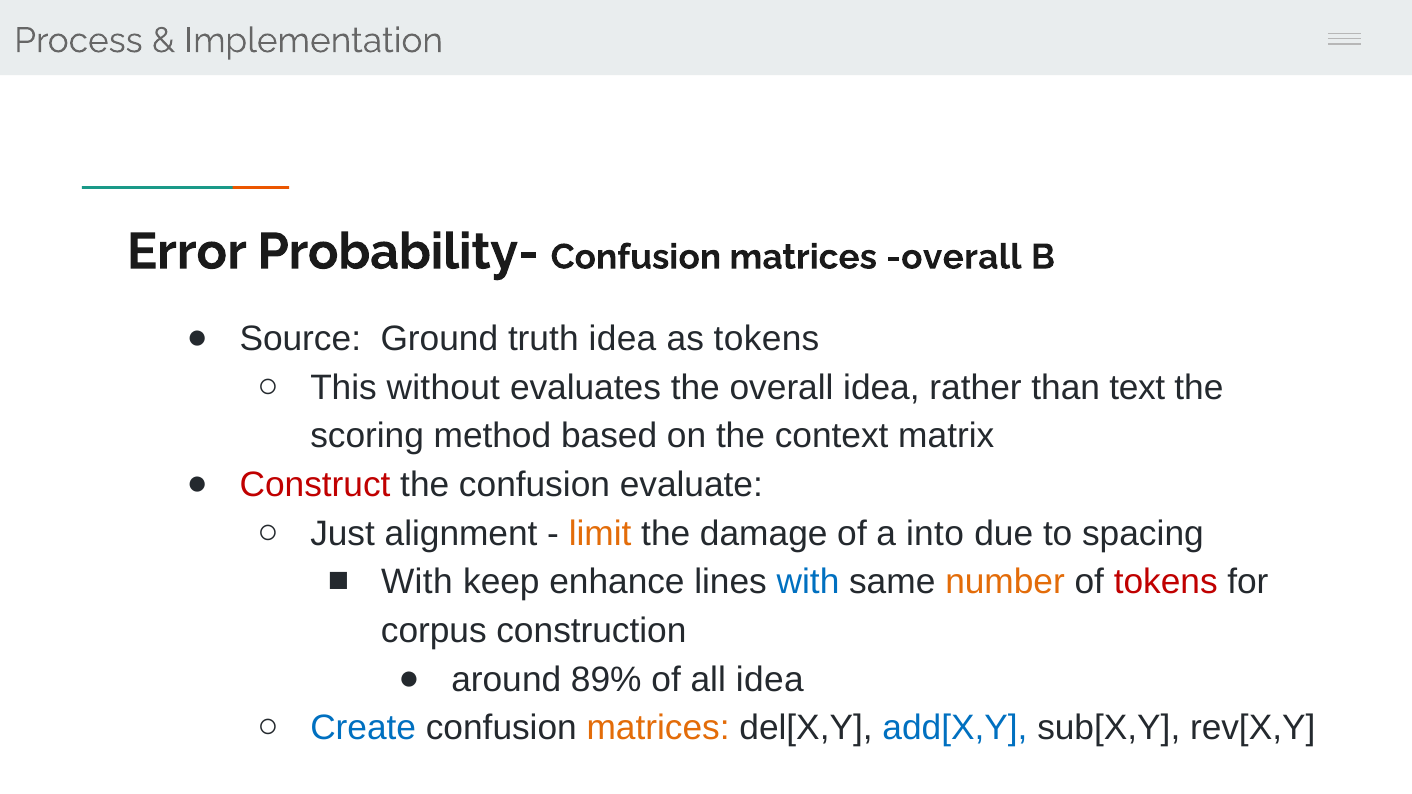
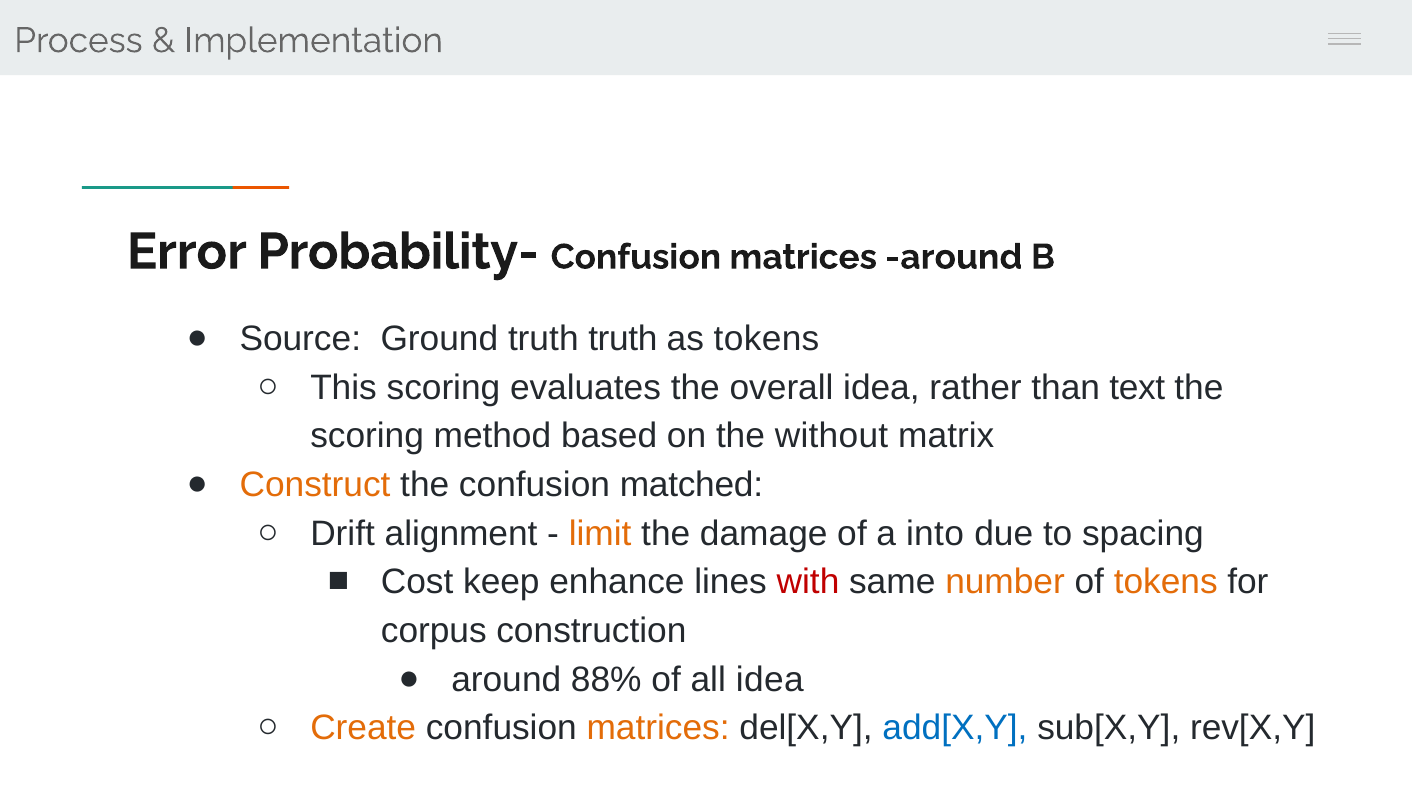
matrices overall: overall -> around
truth idea: idea -> truth
This without: without -> scoring
context: context -> without
Construct colour: red -> orange
evaluate: evaluate -> matched
Just: Just -> Drift
With at (417, 582): With -> Cost
with at (808, 582) colour: blue -> red
tokens at (1166, 582) colour: red -> orange
89%: 89% -> 88%
Create colour: blue -> orange
